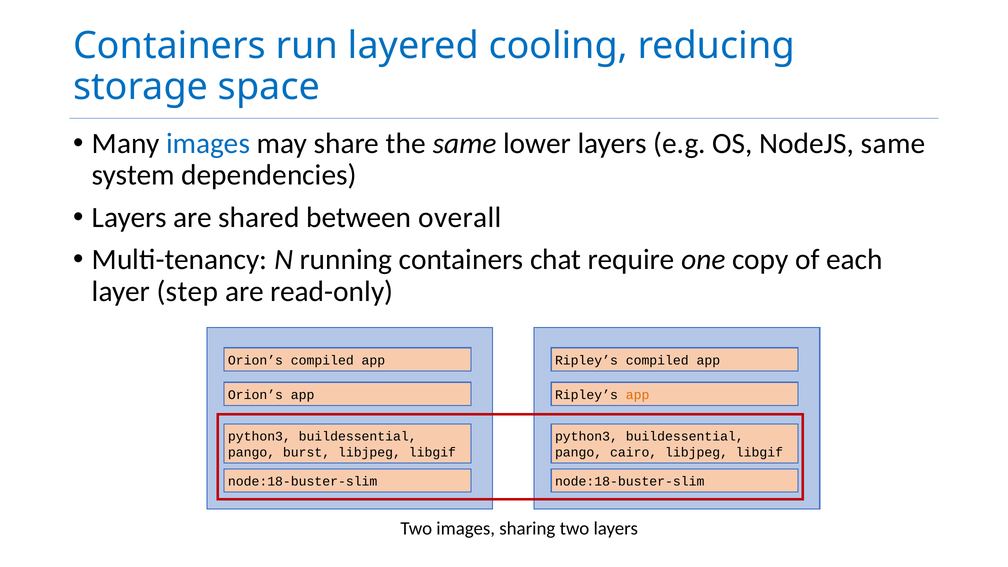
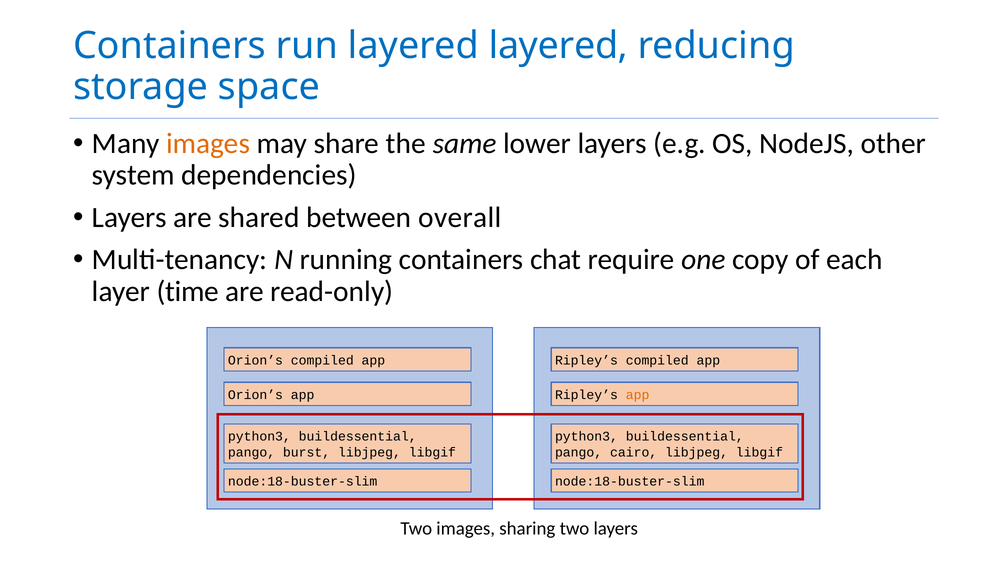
layered cooling: cooling -> layered
images at (208, 144) colour: blue -> orange
NodeJS same: same -> other
step: step -> time
